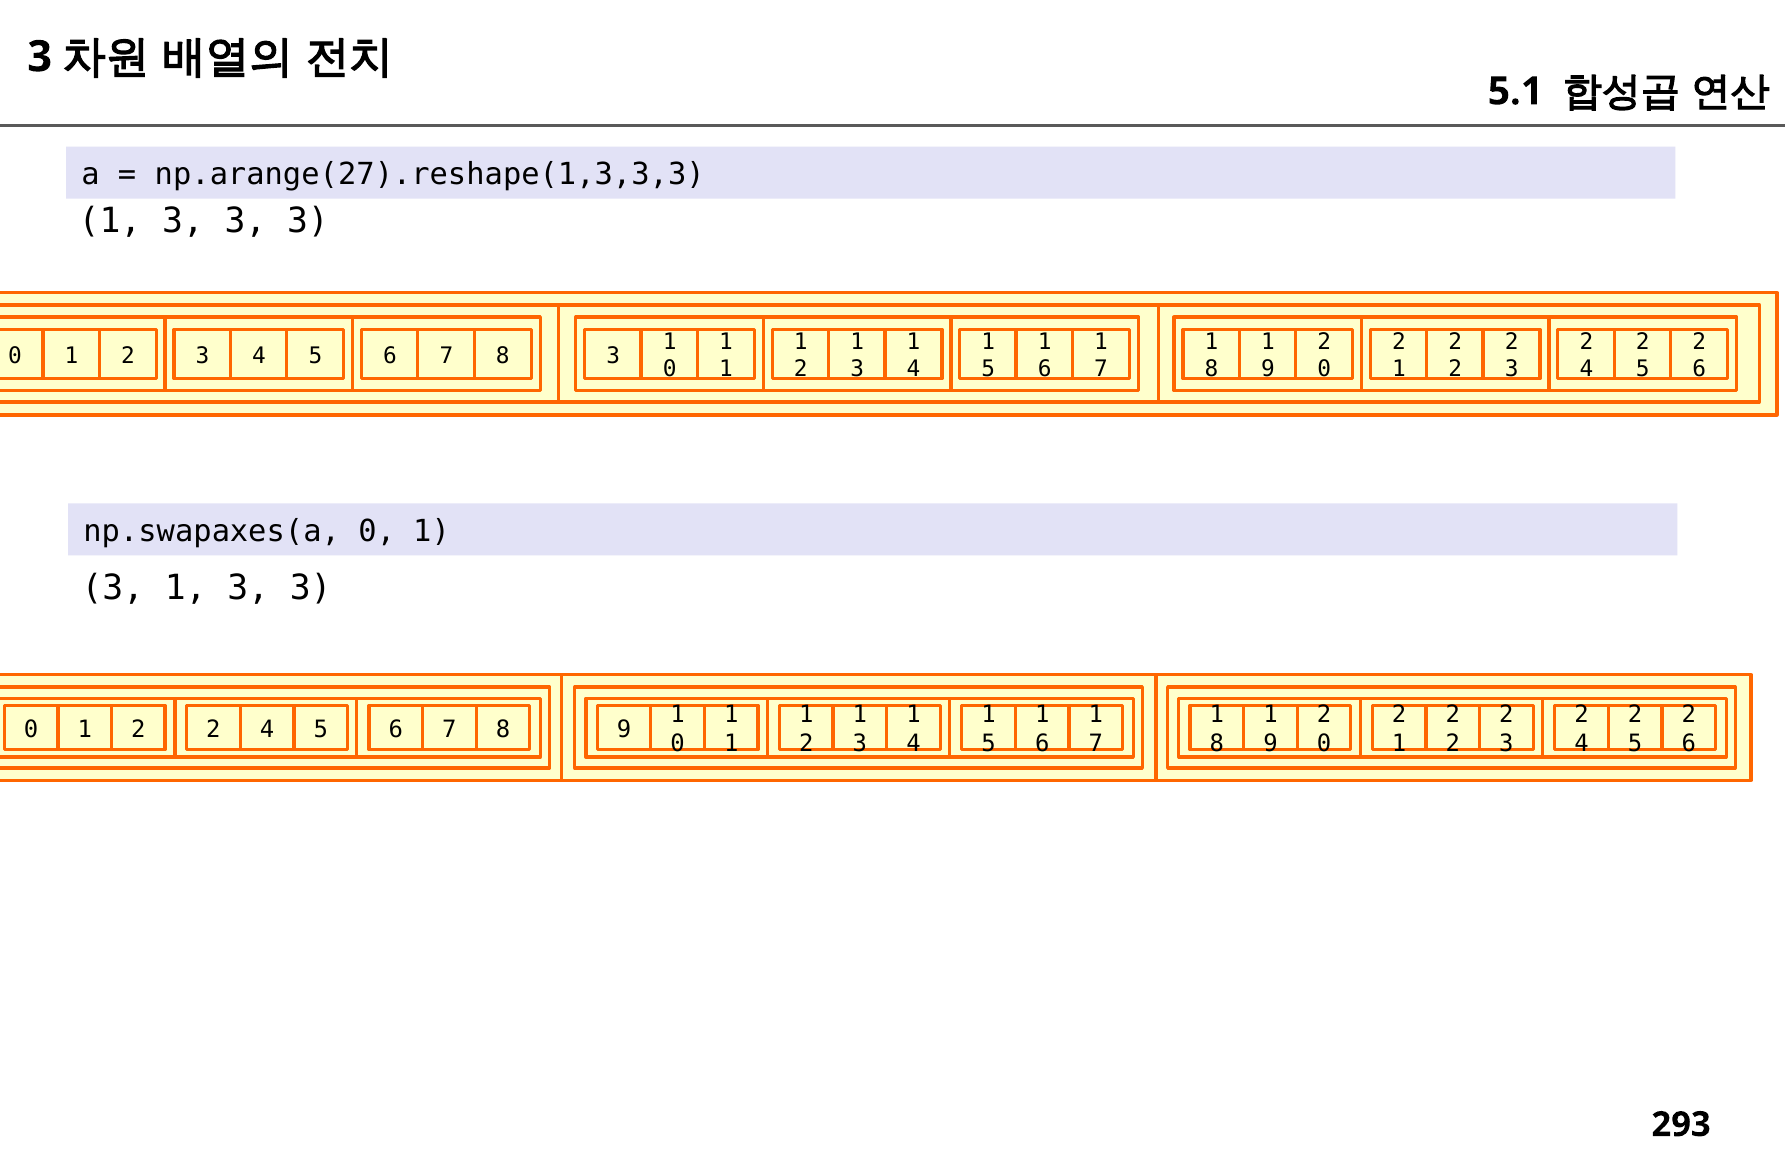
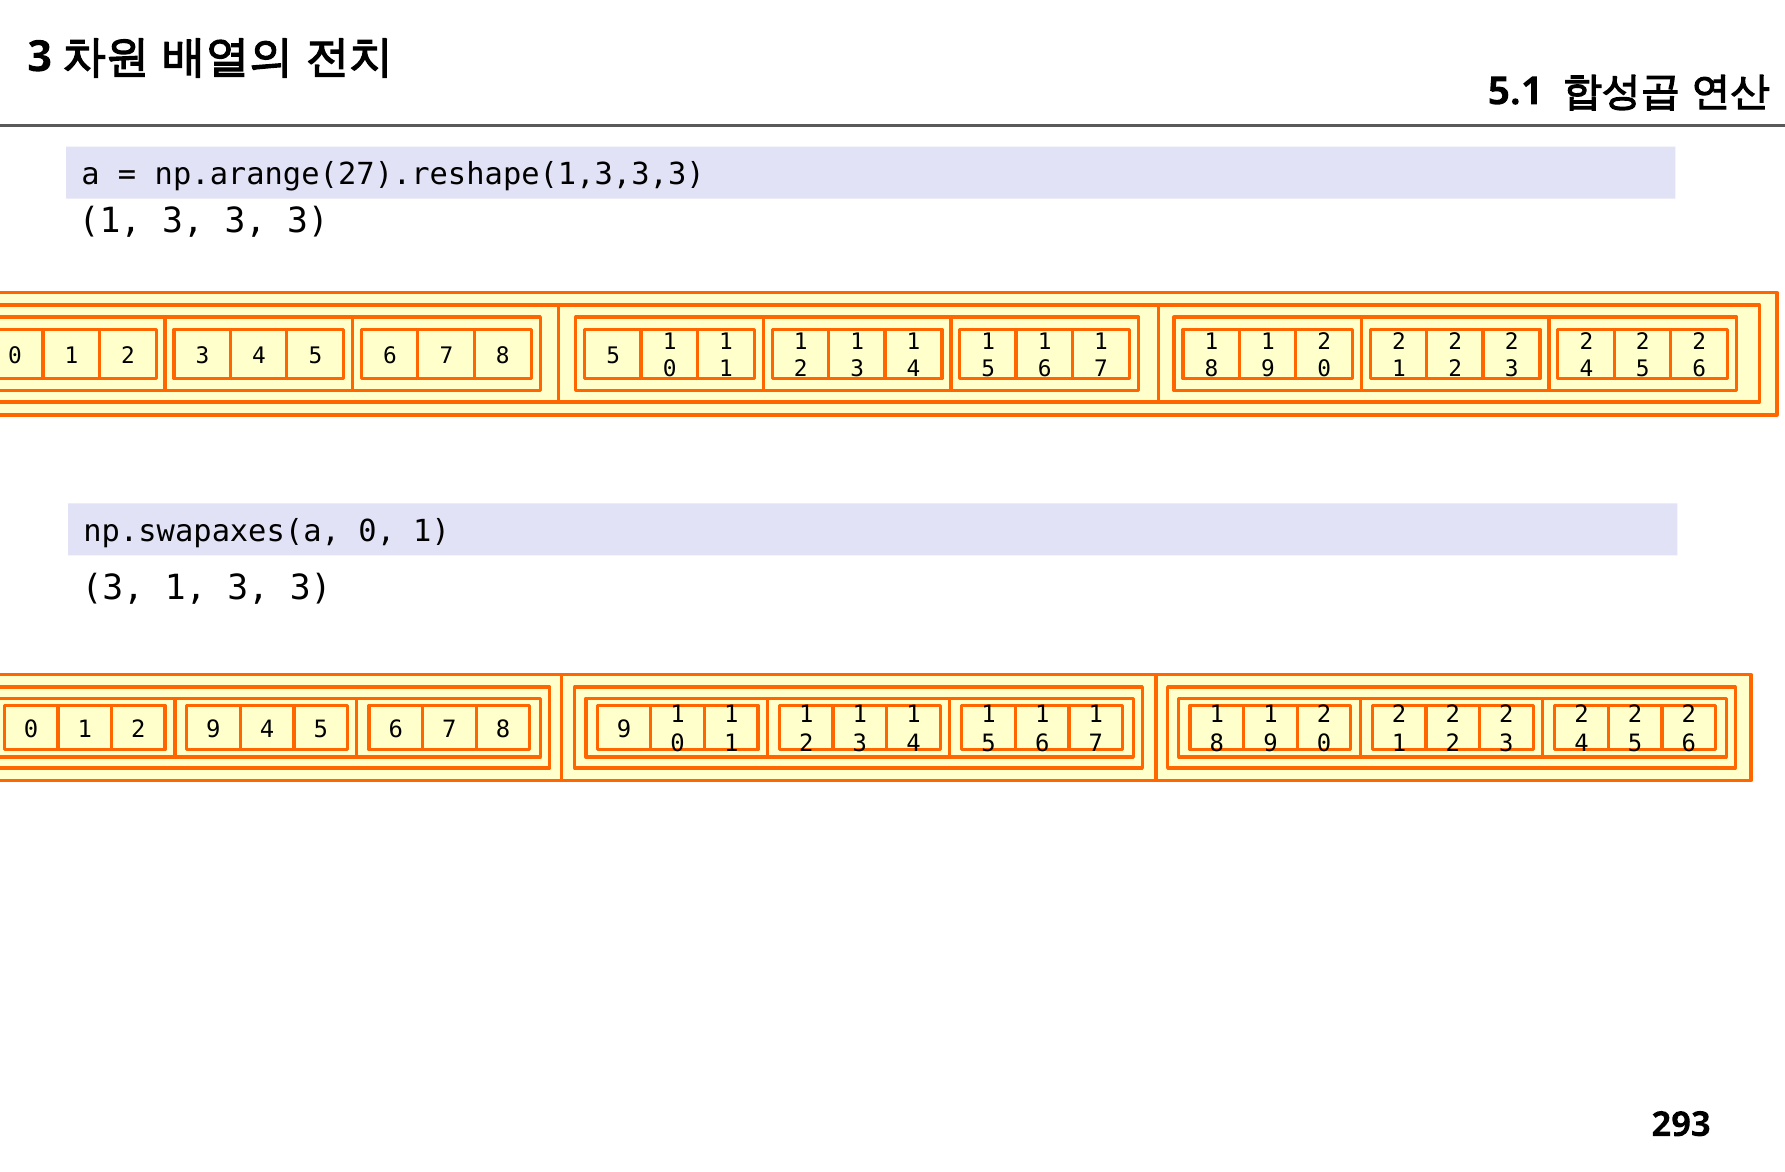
8 3: 3 -> 5
0 1 2 2: 2 -> 9
